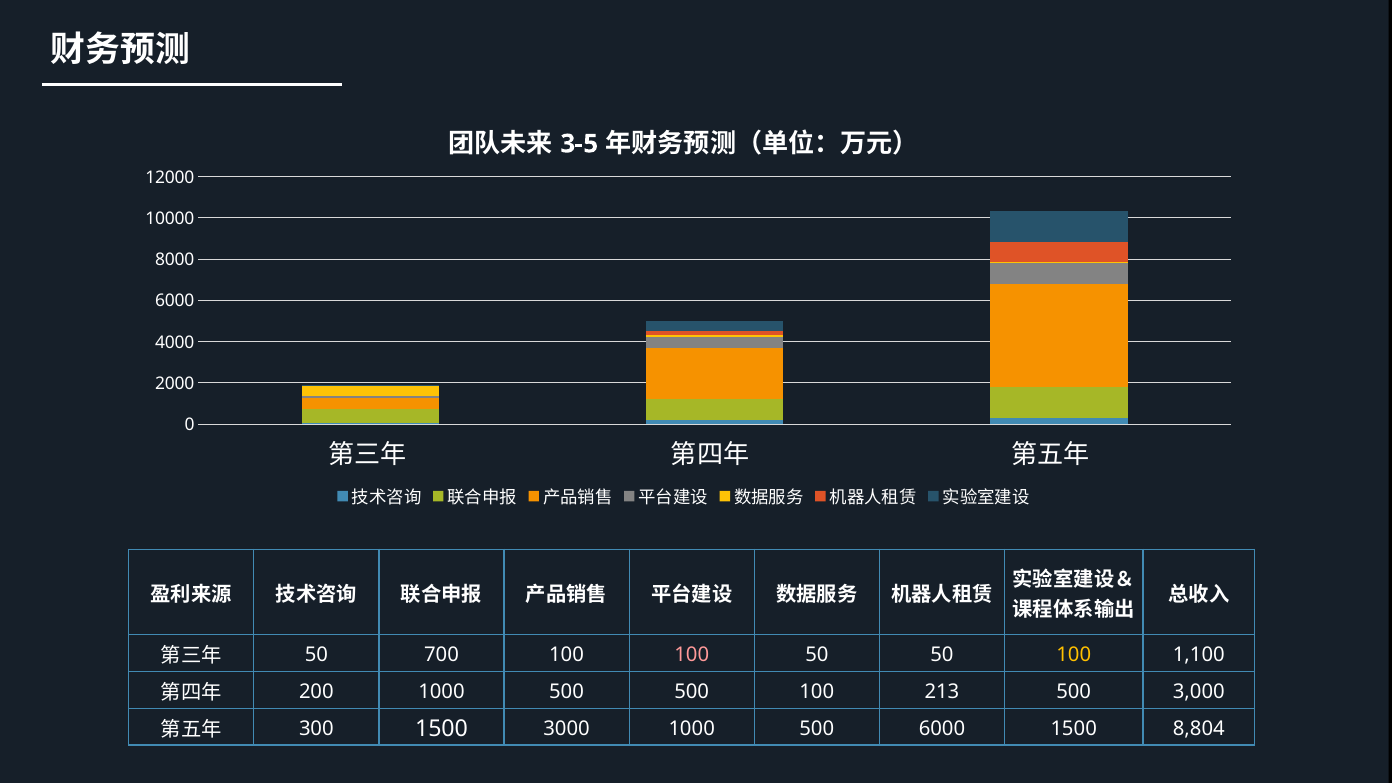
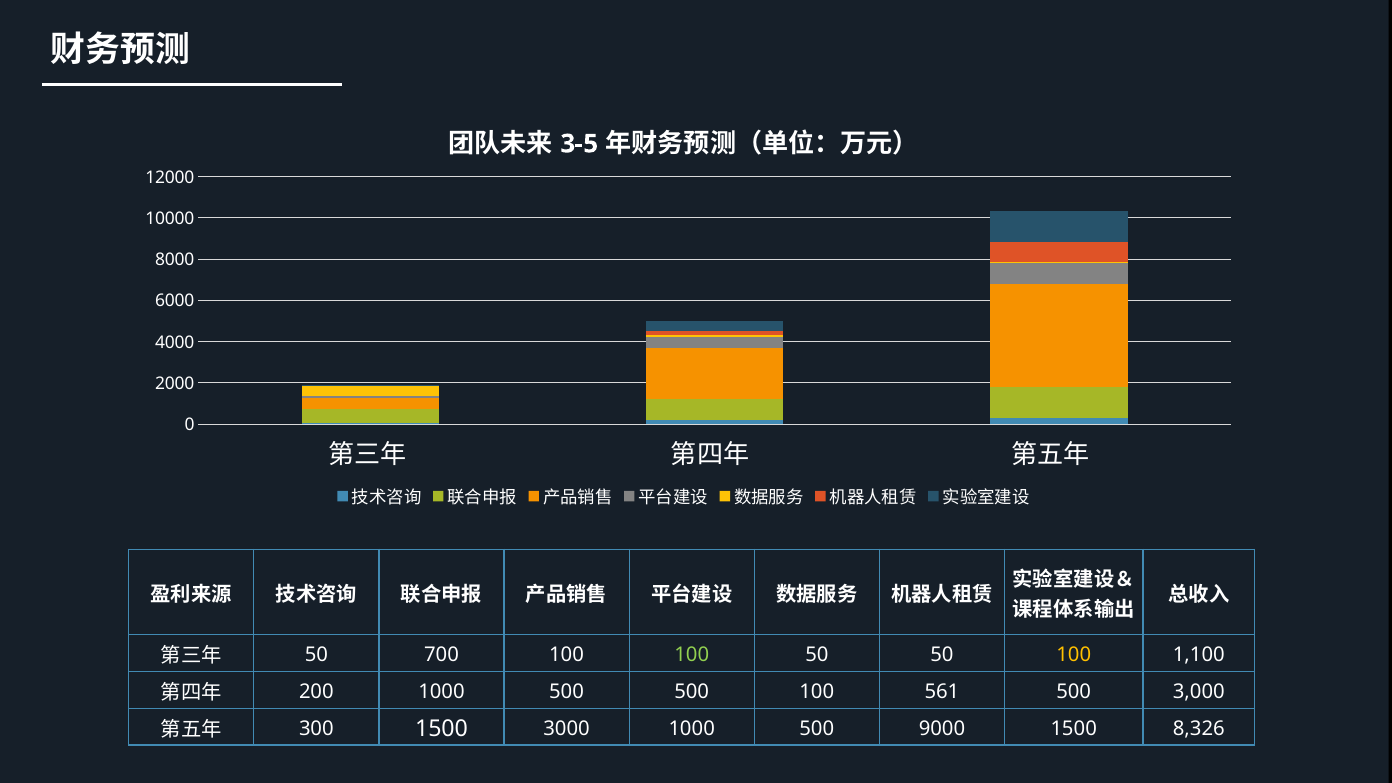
100 at (692, 655) colour: pink -> light green
213: 213 -> 561
500 6000: 6000 -> 9000
8,804: 8,804 -> 8,326
